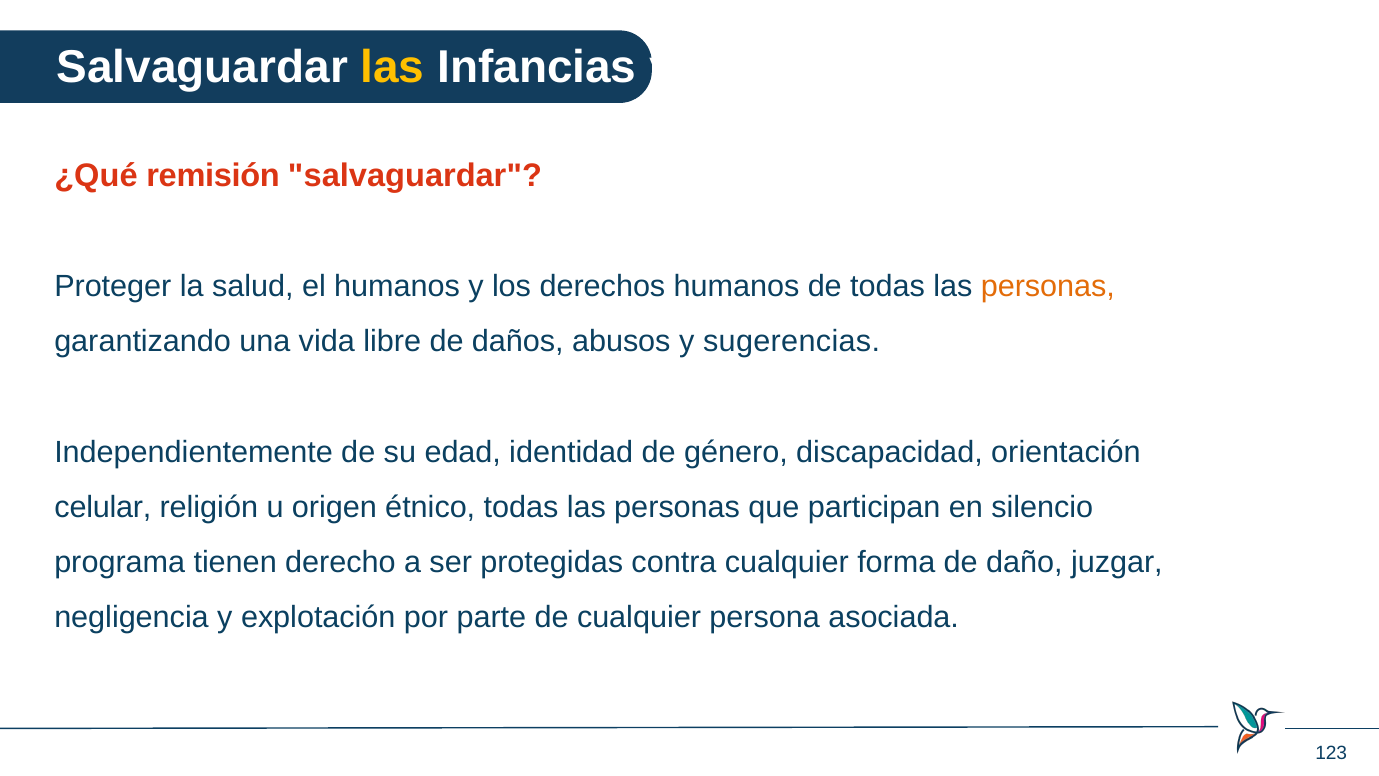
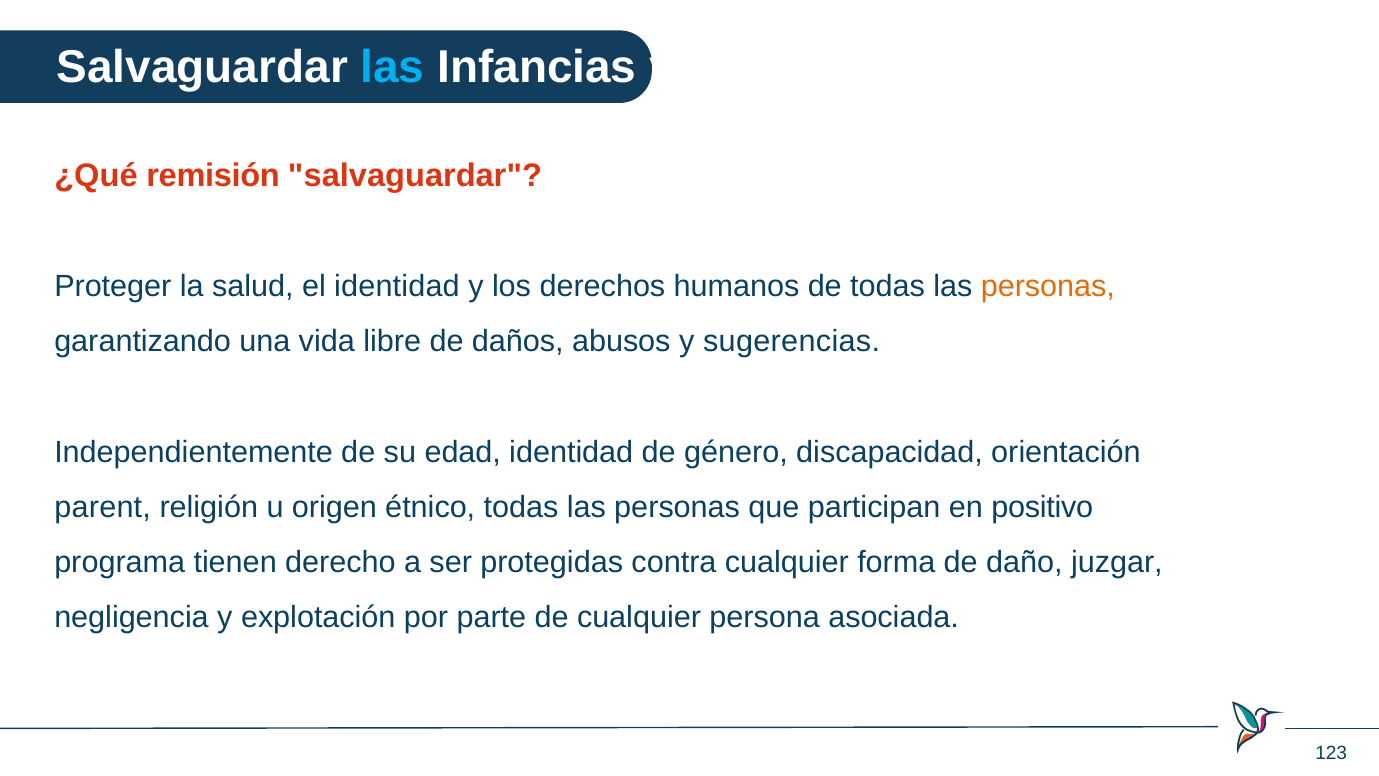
las at (393, 67) colour: yellow -> light blue
el humanos: humanos -> identidad
celular: celular -> parent
silencio: silencio -> positivo
